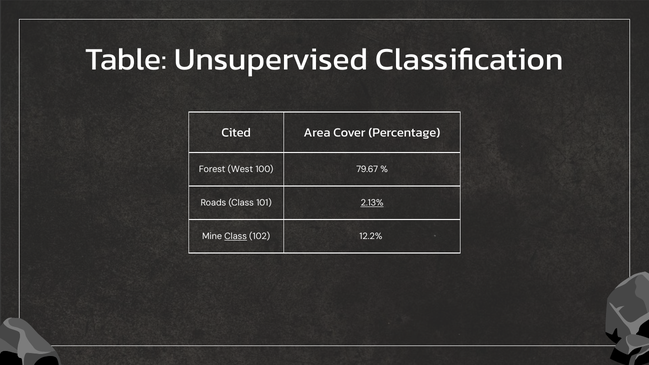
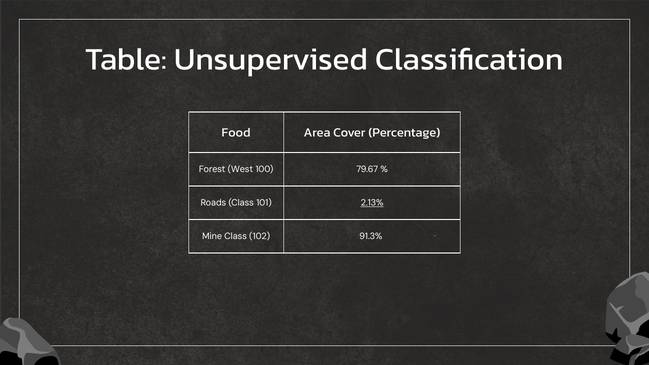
Cited: Cited -> Food
Class at (236, 236) underline: present -> none
12.2%: 12.2% -> 91.3%
